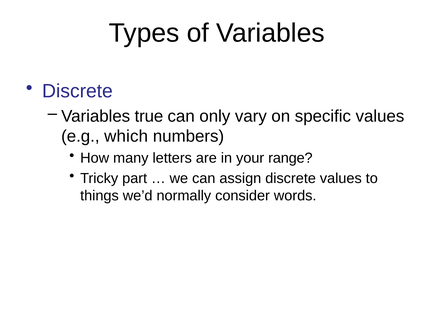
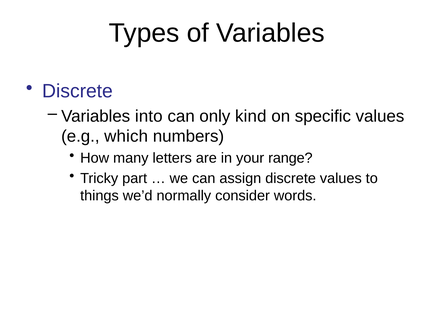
true: true -> into
vary: vary -> kind
